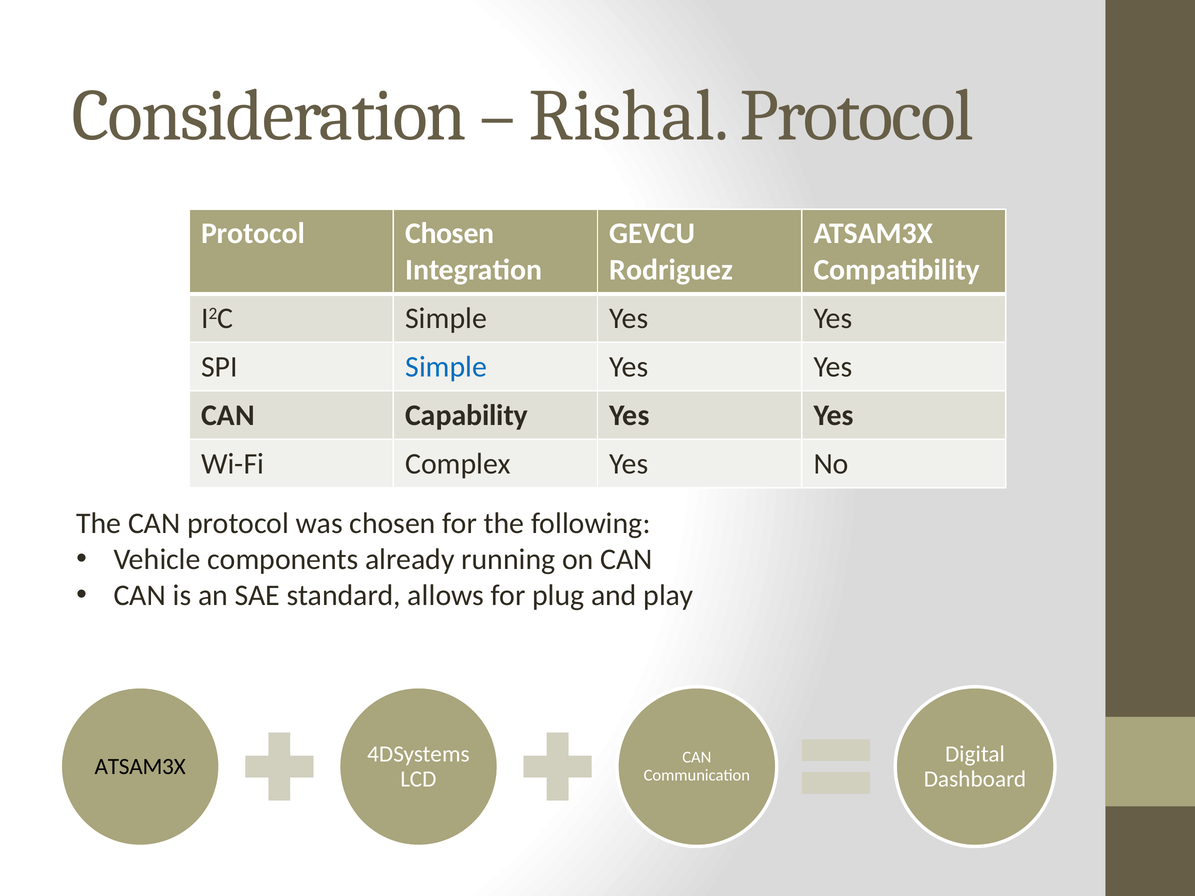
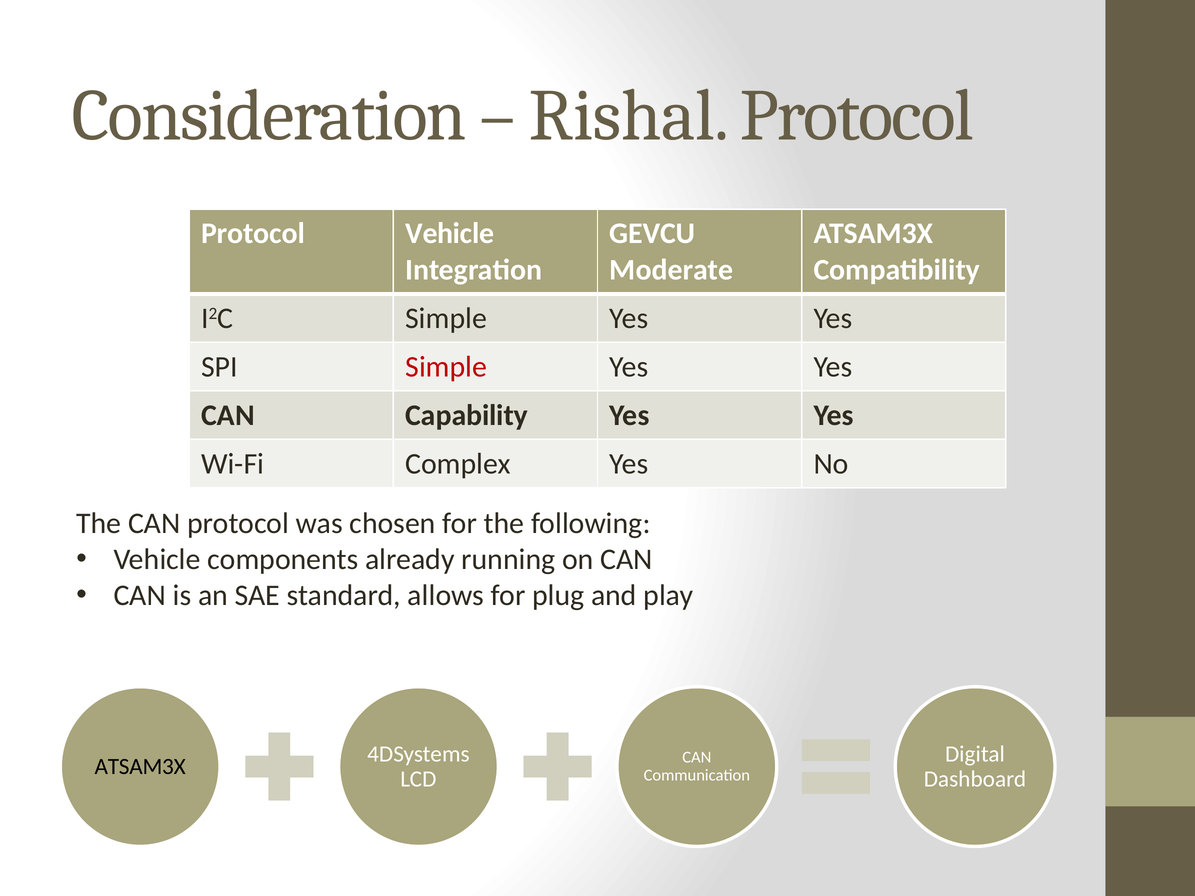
Protocol Chosen: Chosen -> Vehicle
Rodriguez: Rodriguez -> Moderate
Simple at (446, 367) colour: blue -> red
